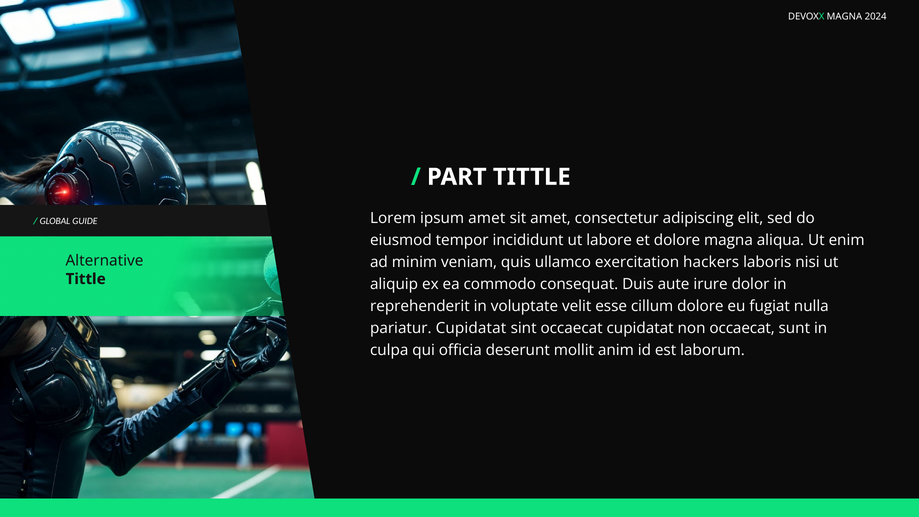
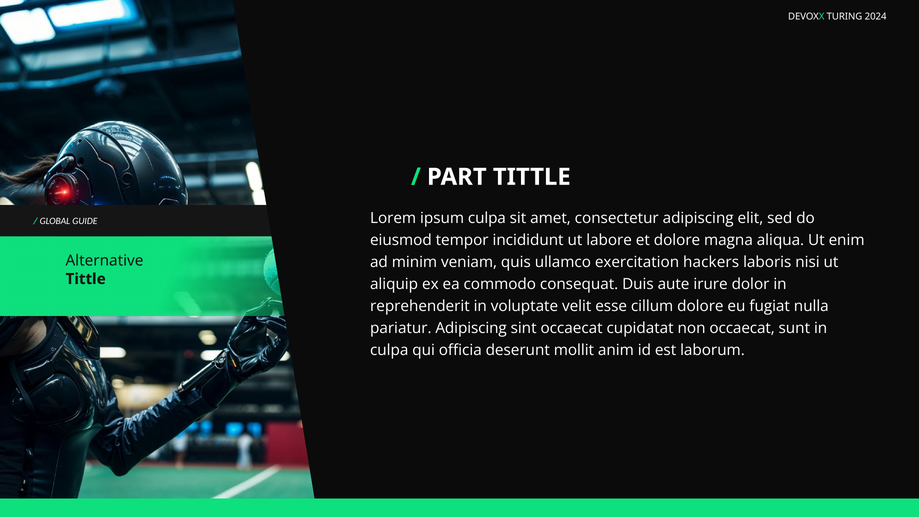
DEVOXX MAGNA: MAGNA -> TURING
ipsum amet: amet -> culpa
pariatur Cupidatat: Cupidatat -> Adipiscing
